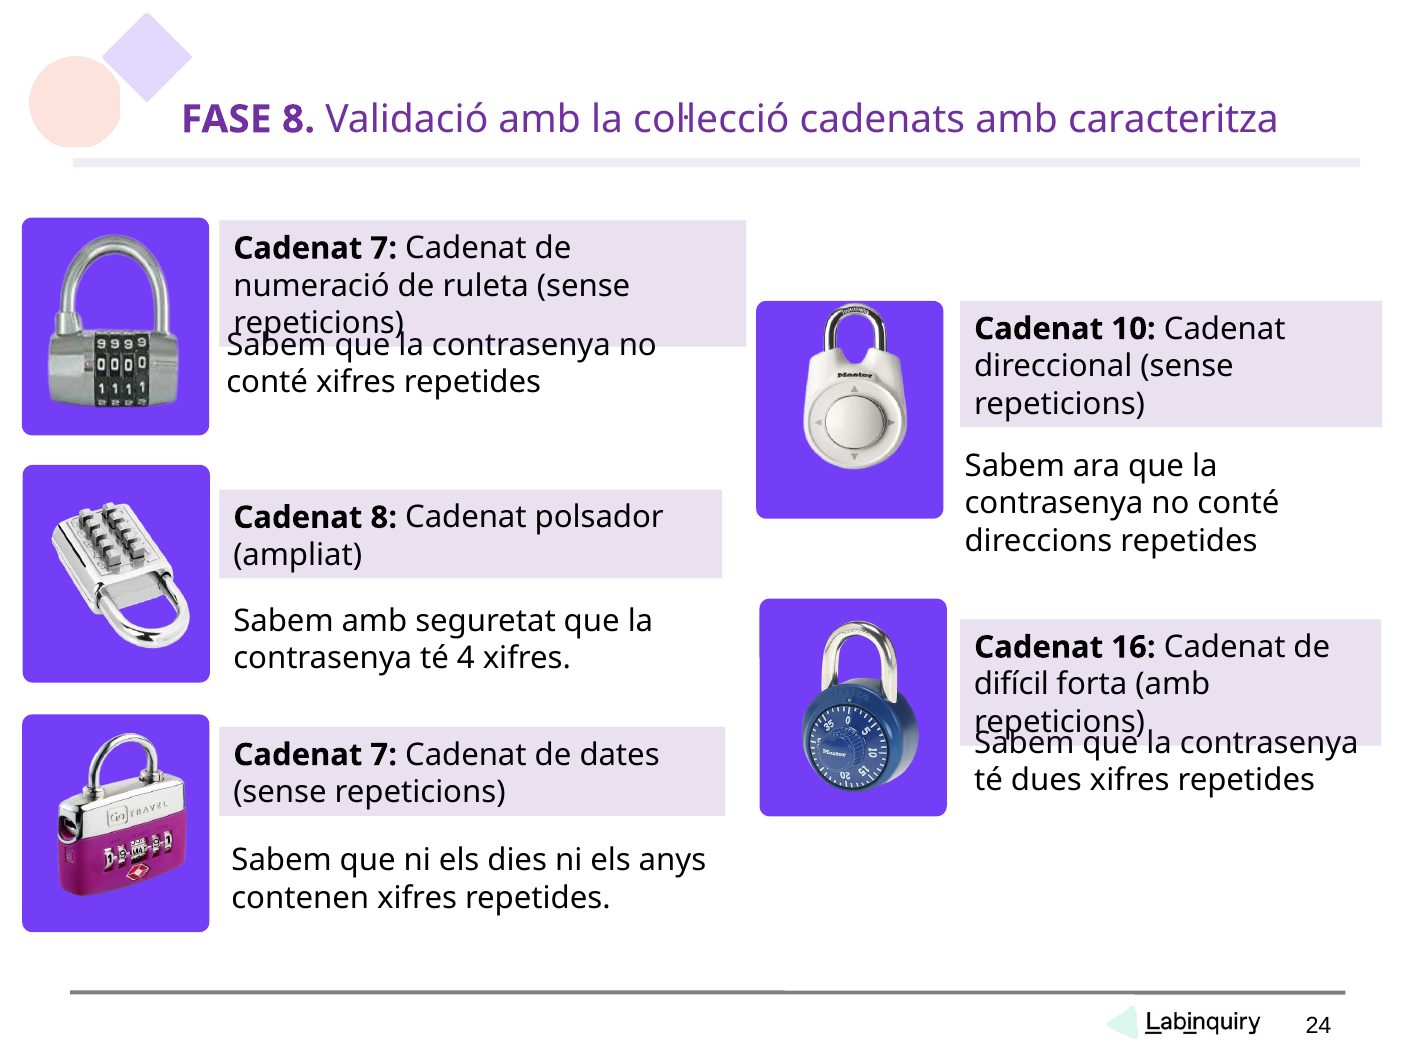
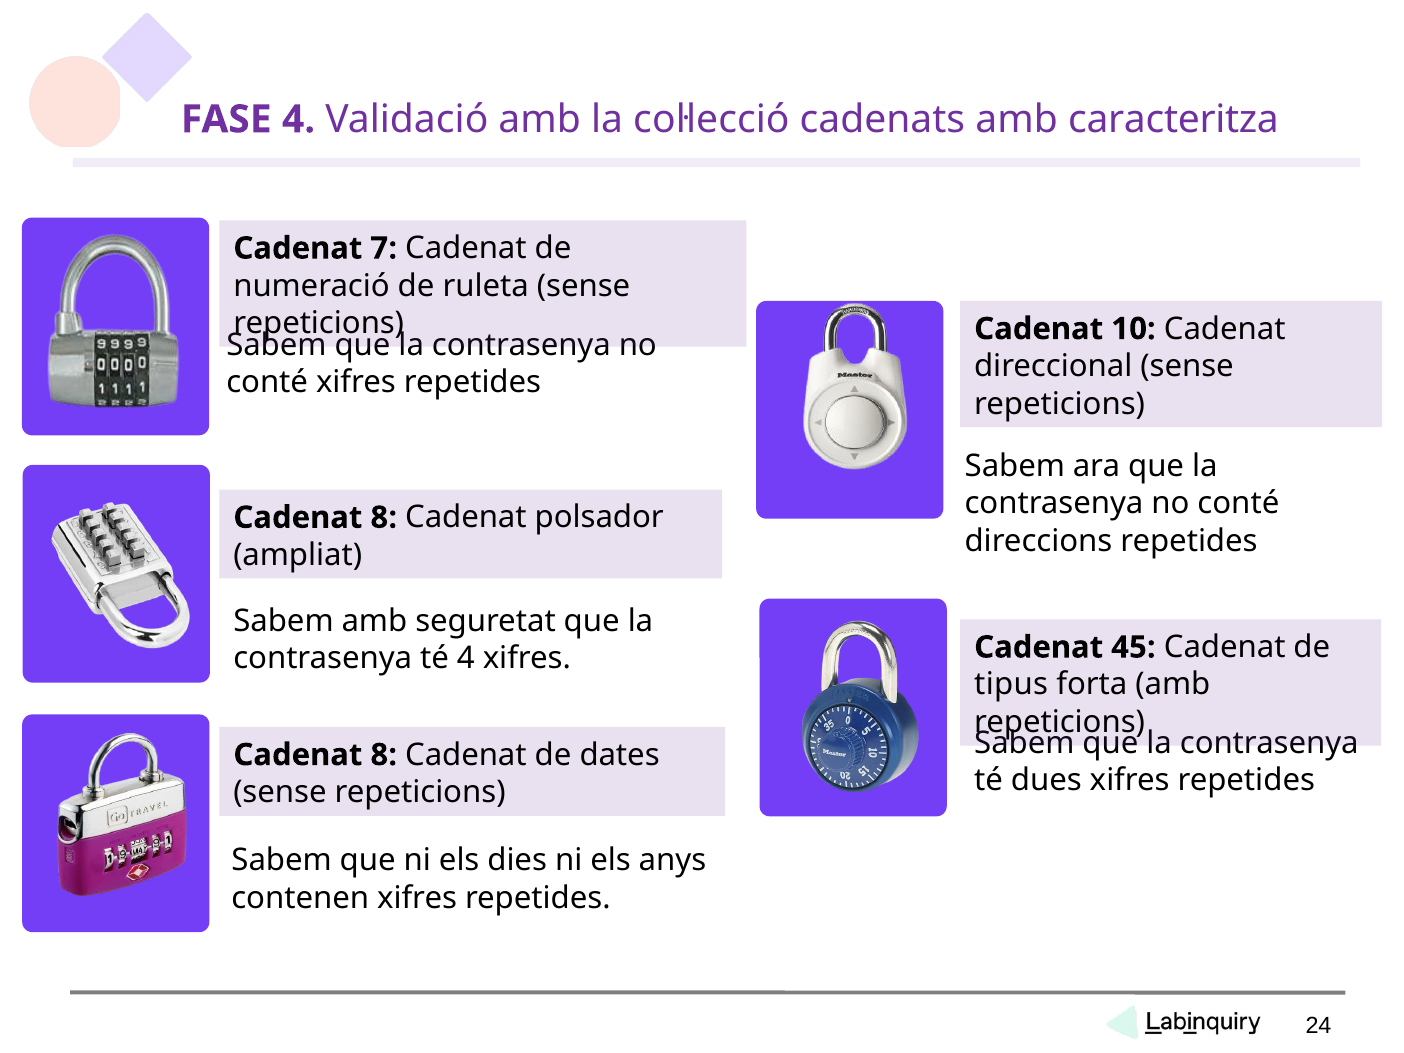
FASE 8: 8 -> 4
16: 16 -> 45
difícil: difícil -> tipus
7 at (384, 755): 7 -> 8
